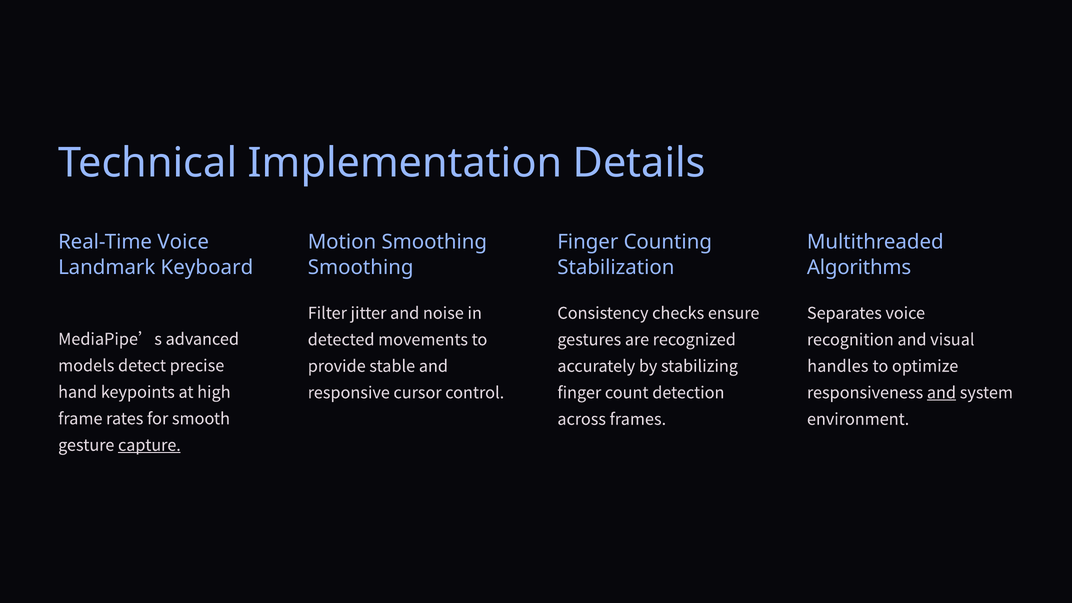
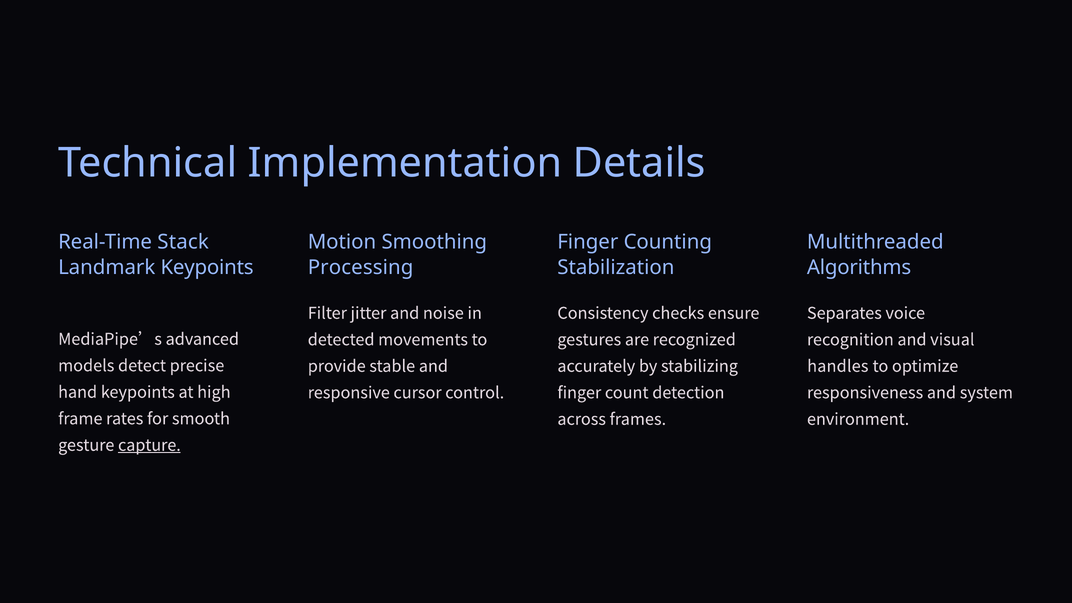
Real-Time Voice: Voice -> Stack
Landmark Keyboard: Keyboard -> Keypoints
Smoothing at (361, 267): Smoothing -> Processing
and at (941, 393) underline: present -> none
